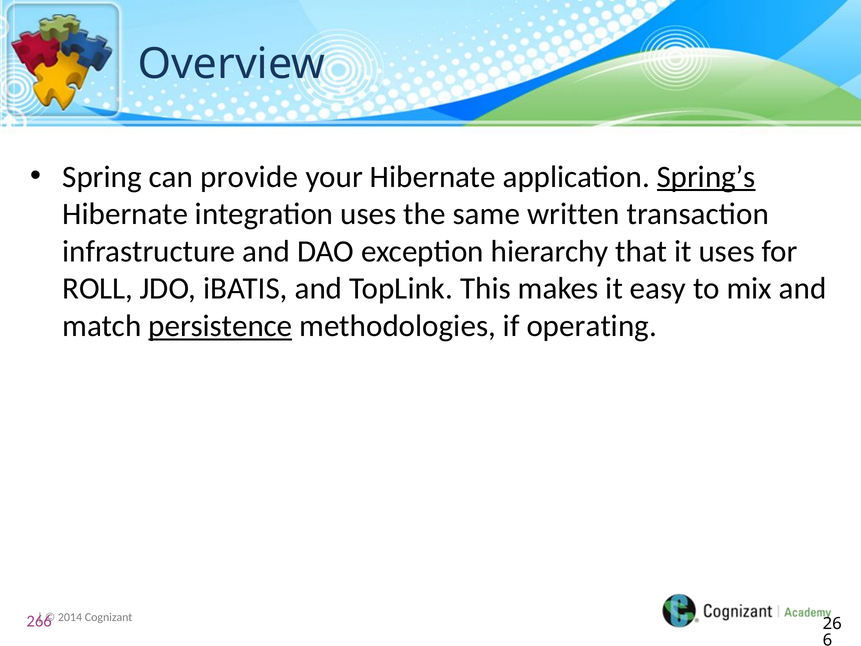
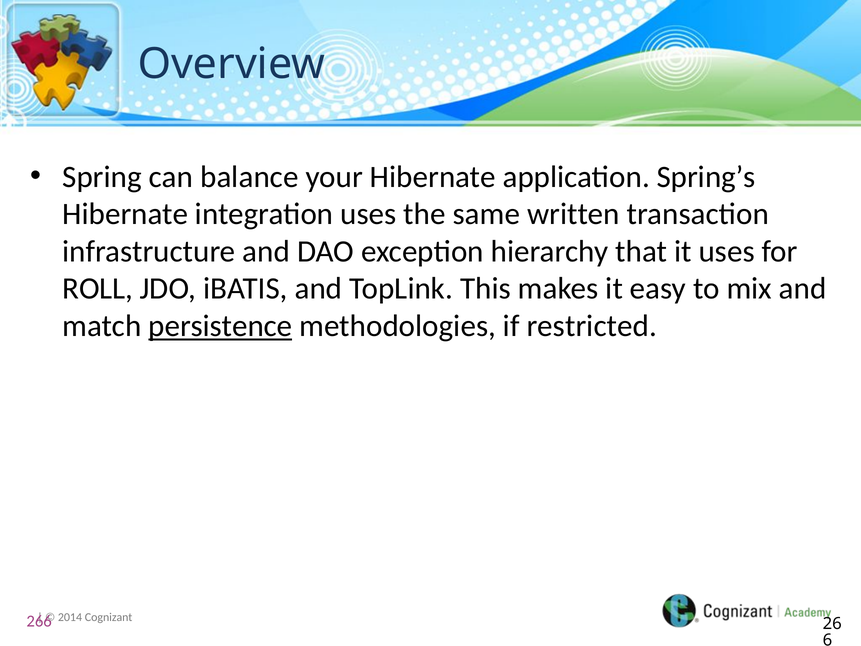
provide: provide -> balance
Spring’s underline: present -> none
operating: operating -> restricted
